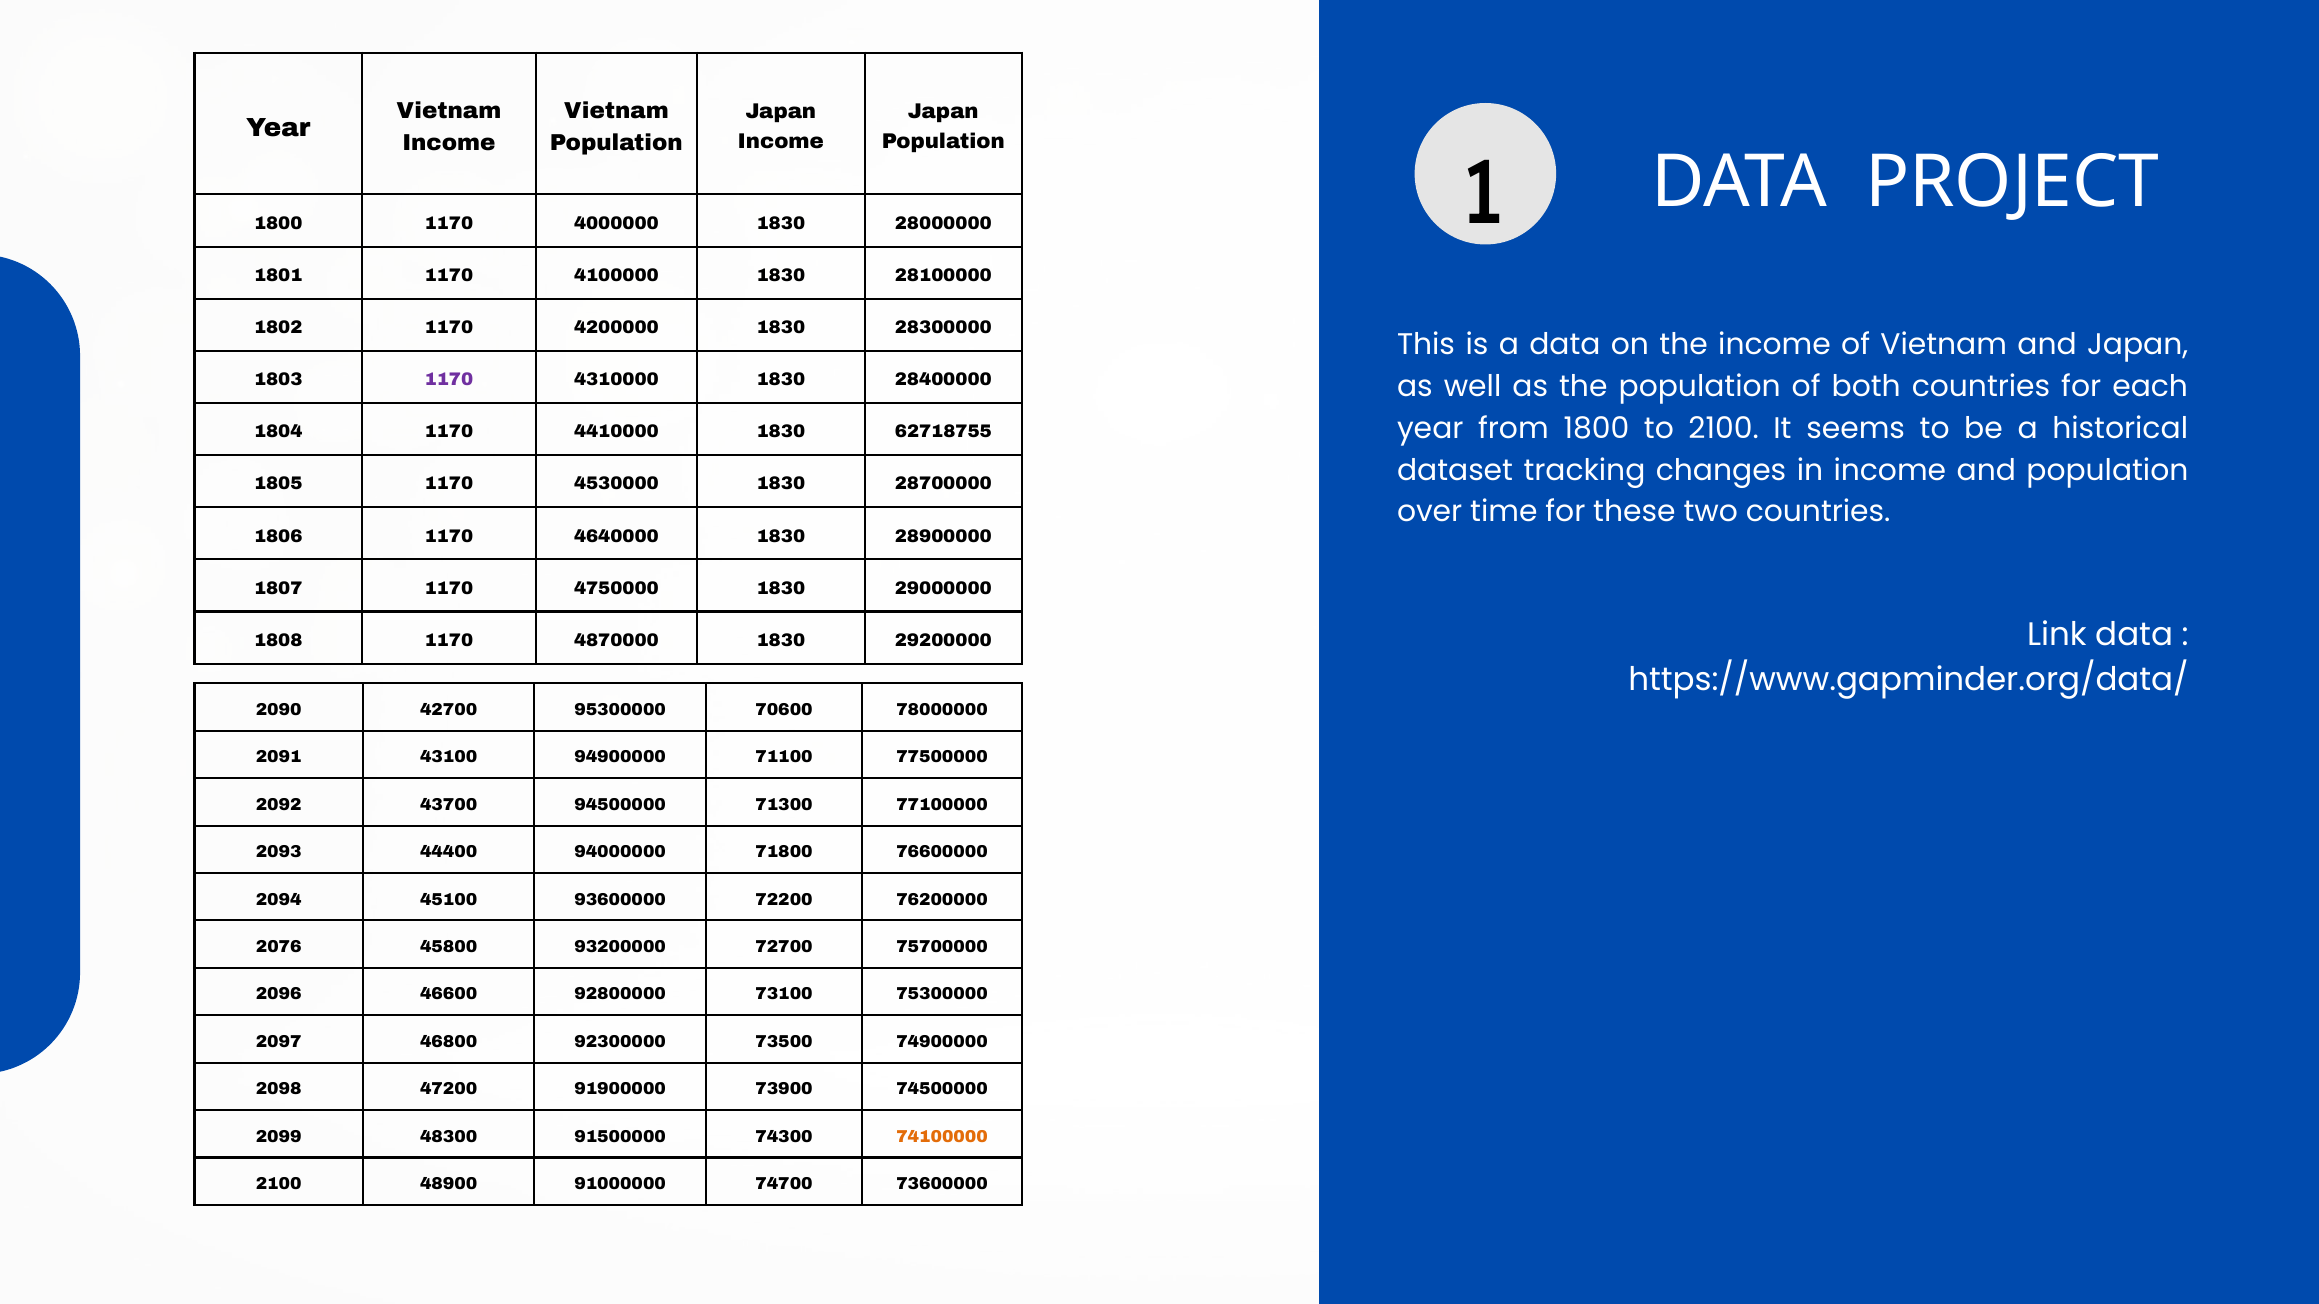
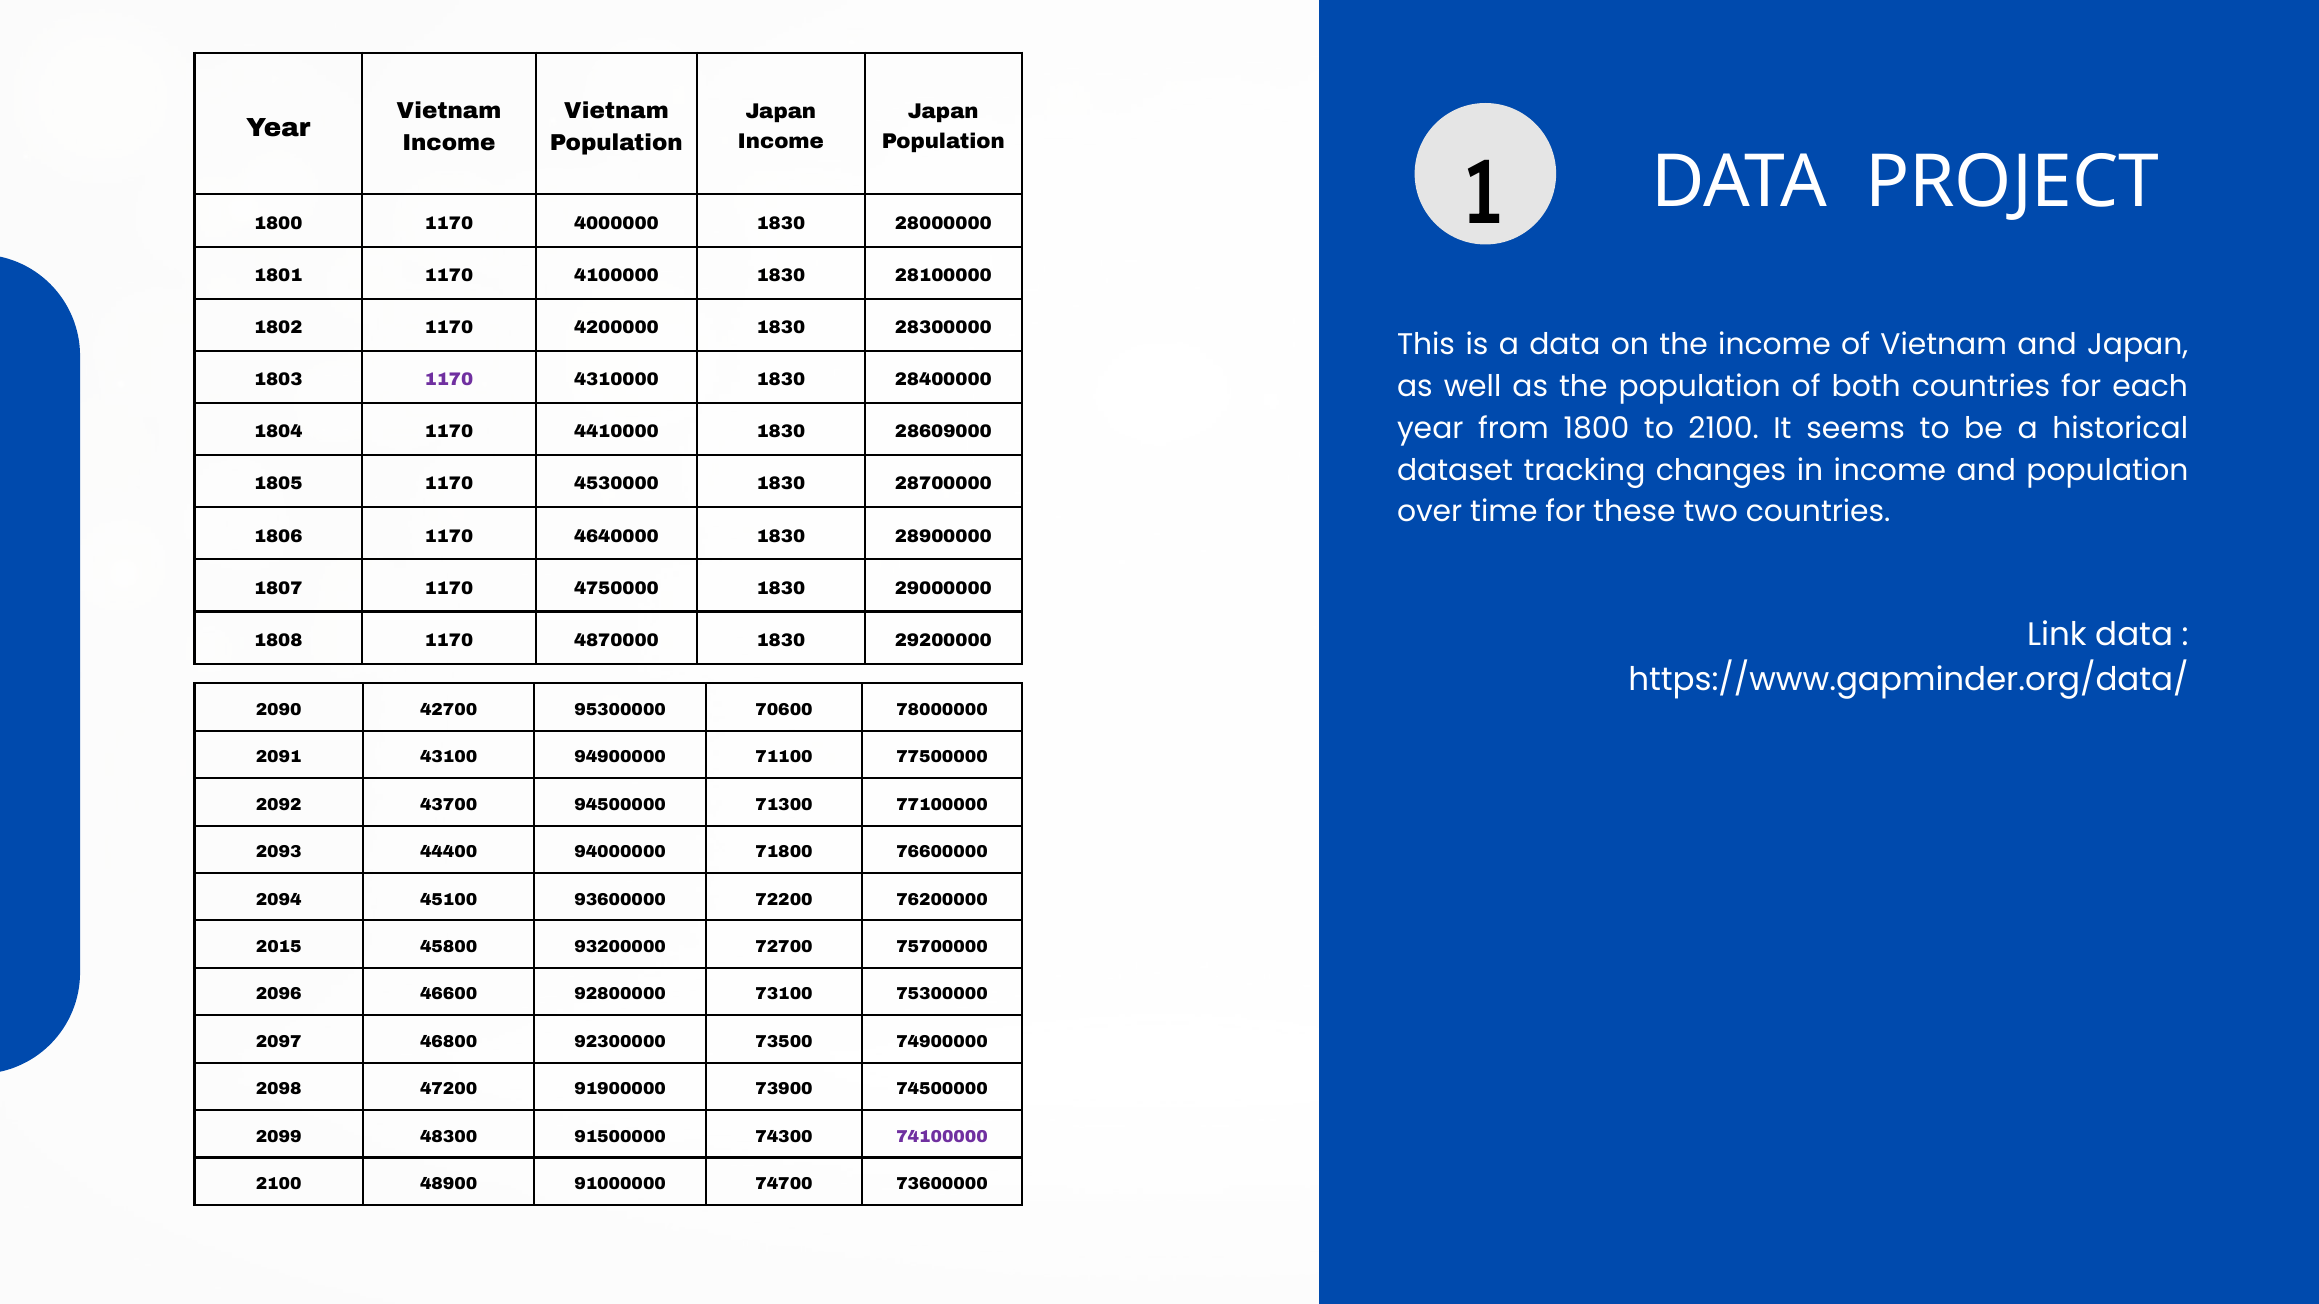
62718755: 62718755 -> 28609000
2076: 2076 -> 2015
74100000 colour: orange -> purple
